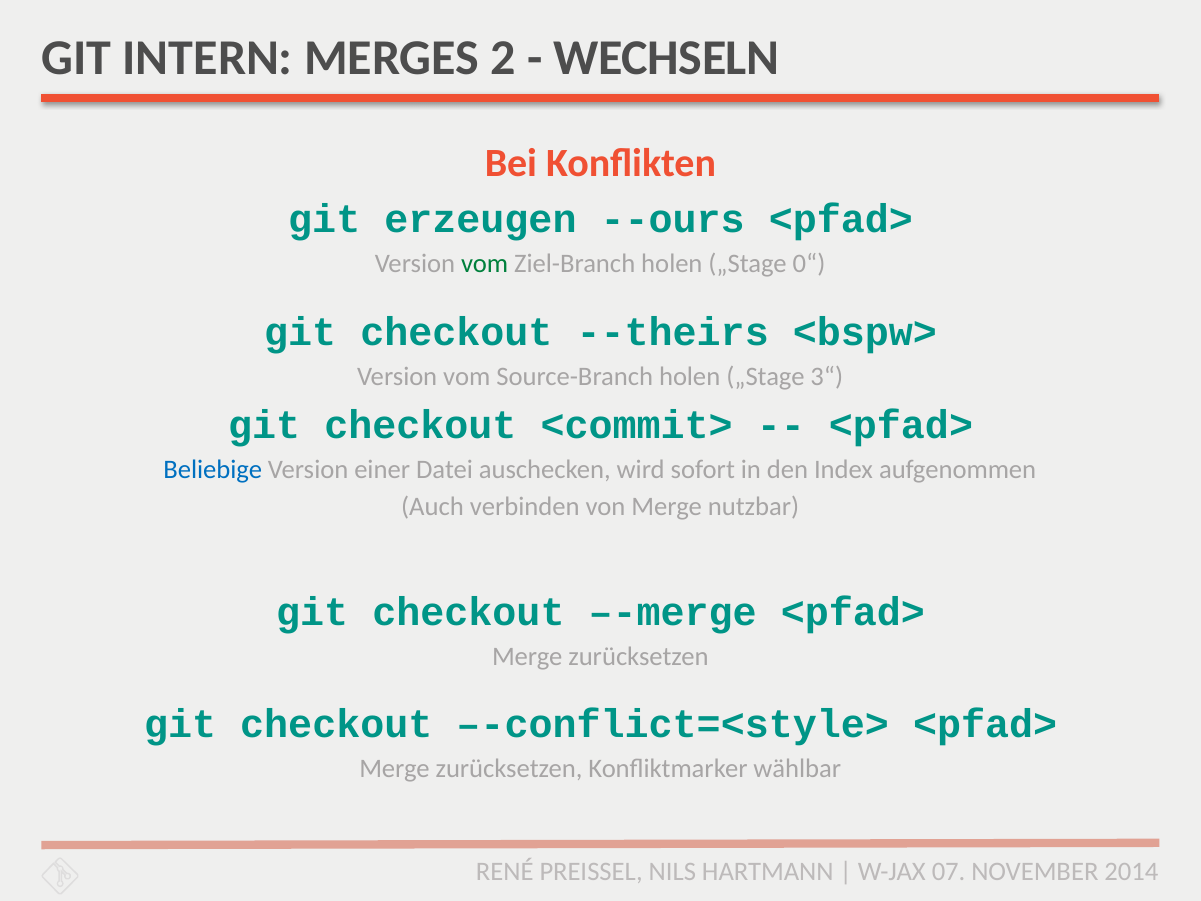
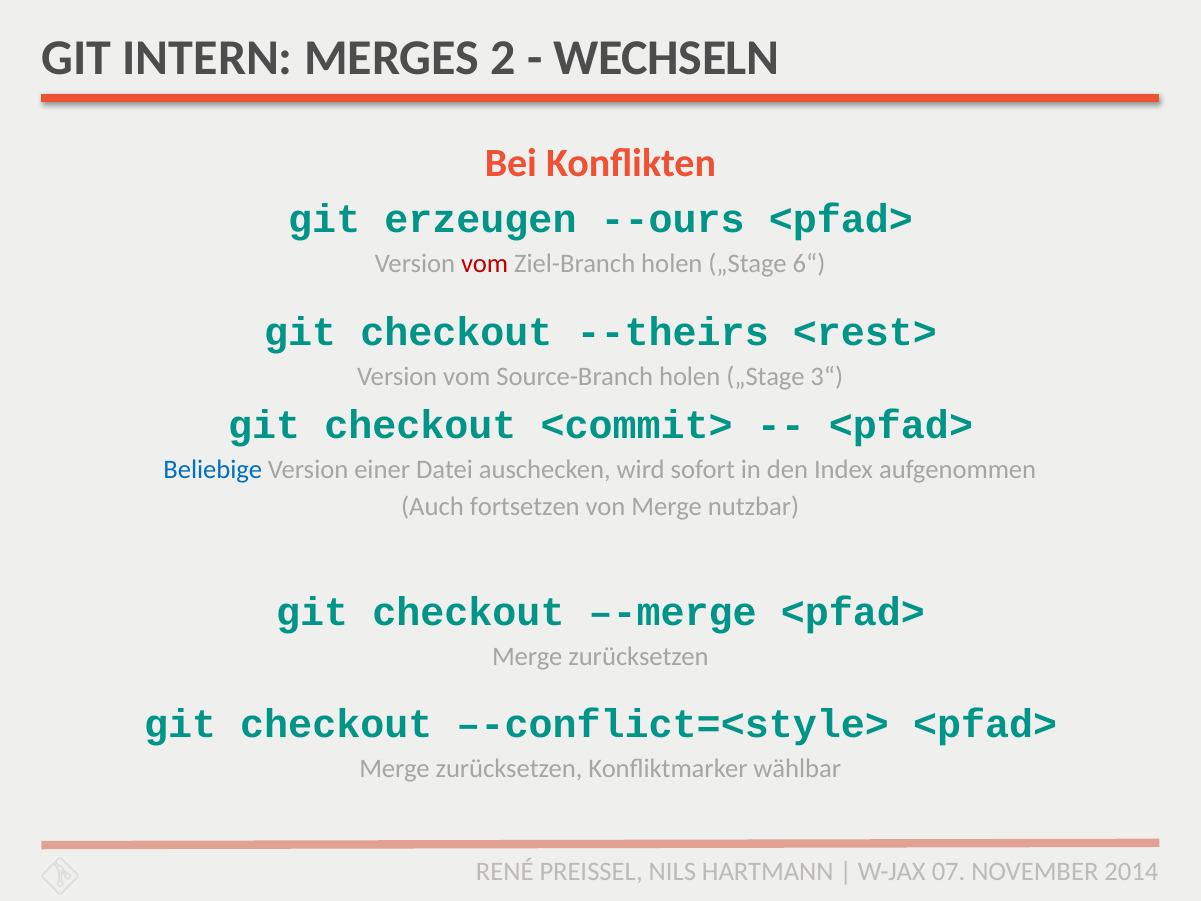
vom at (485, 264) colour: green -> red
0“: 0“ -> 6“
<bspw>: <bspw> -> <rest>
verbinden: verbinden -> fortsetzen
